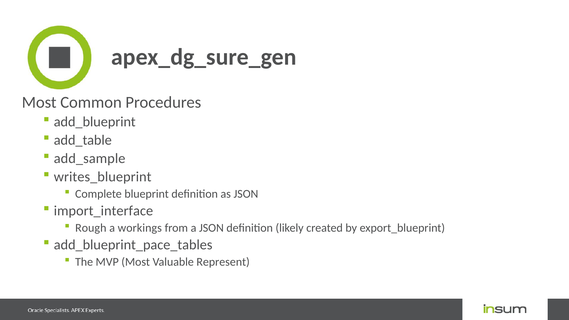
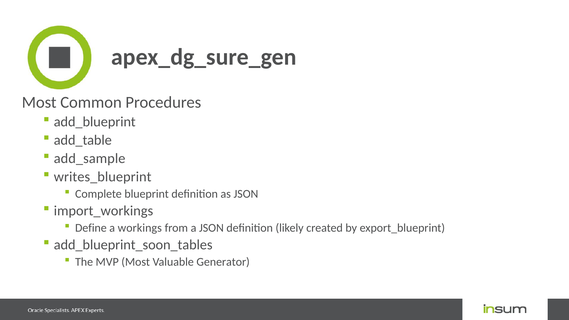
import_interface: import_interface -> import_workings
Rough: Rough -> Define
add_blueprint_pace_tables: add_blueprint_pace_tables -> add_blueprint_soon_tables
Represent: Represent -> Generator
